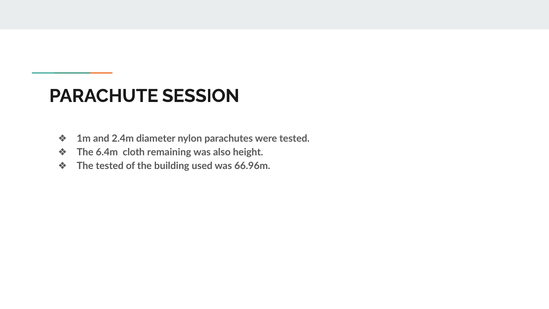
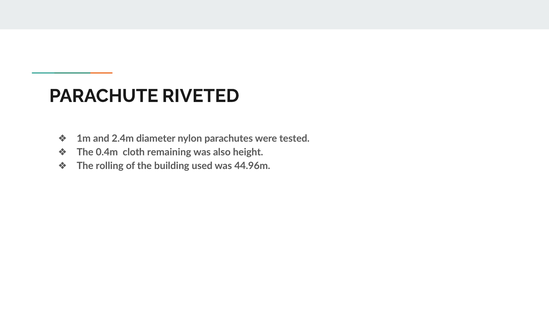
SESSION: SESSION -> RIVETED
6.4m: 6.4m -> 0.4m
The tested: tested -> rolling
66.96m: 66.96m -> 44.96m
